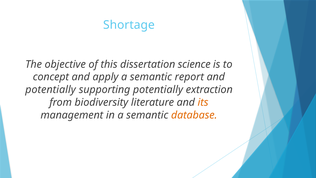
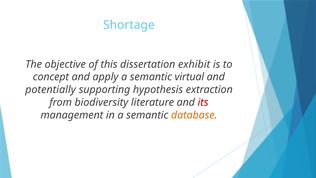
science: science -> exhibit
report: report -> virtual
supporting potentially: potentially -> hypothesis
its colour: orange -> red
